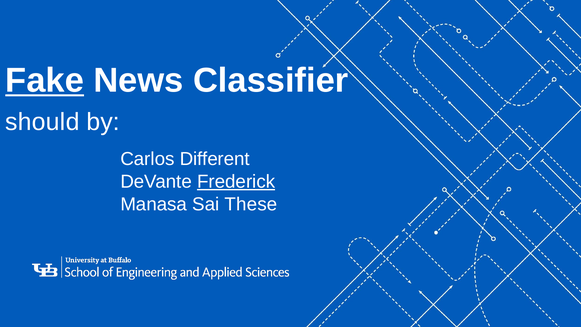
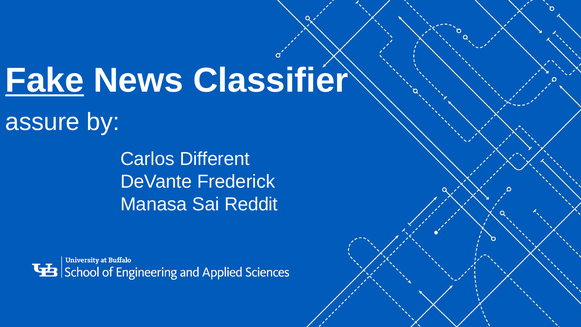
should: should -> assure
Frederick underline: present -> none
These: These -> Reddit
